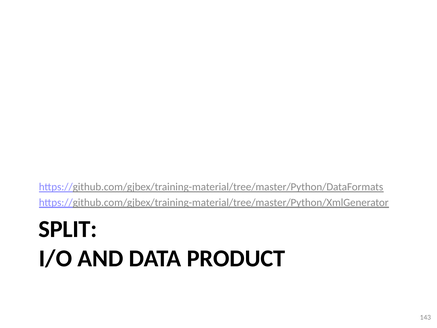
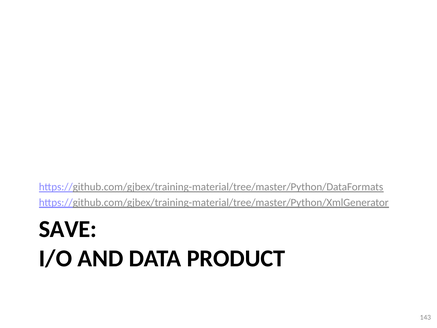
SPLIT: SPLIT -> SAVE
